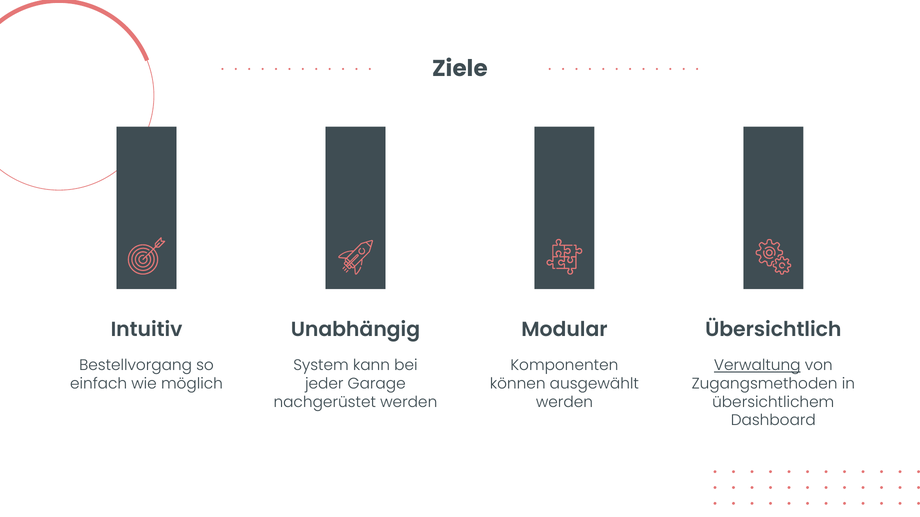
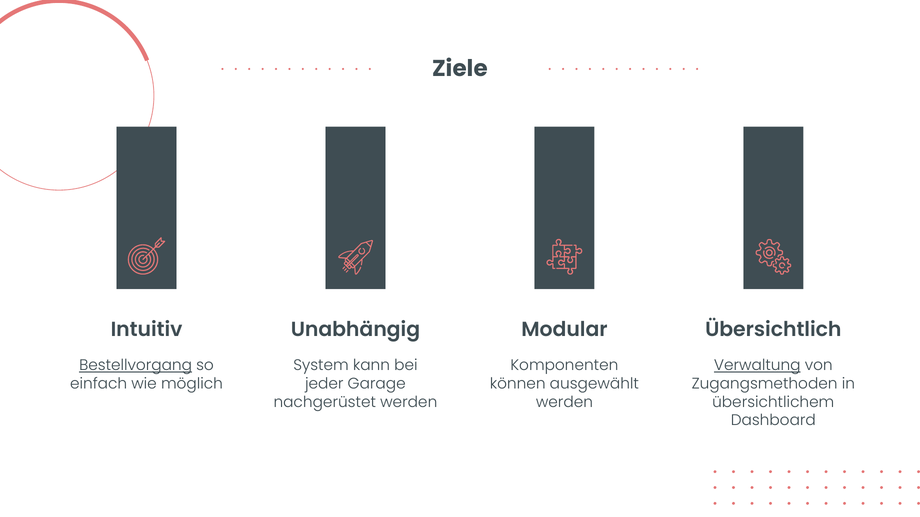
Bestellvorgang underline: none -> present
